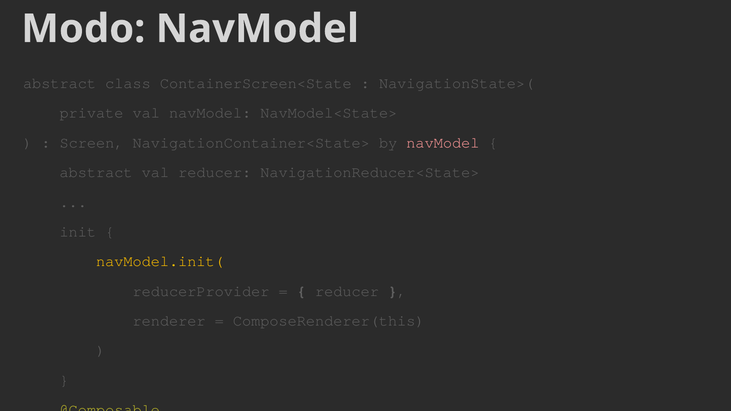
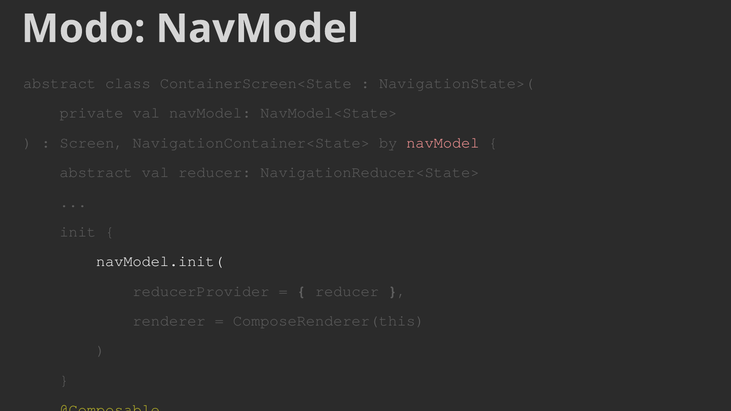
navModel.init( colour: yellow -> white
